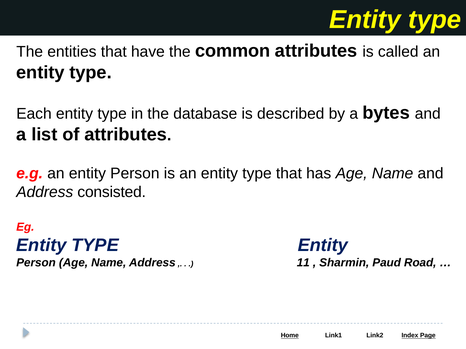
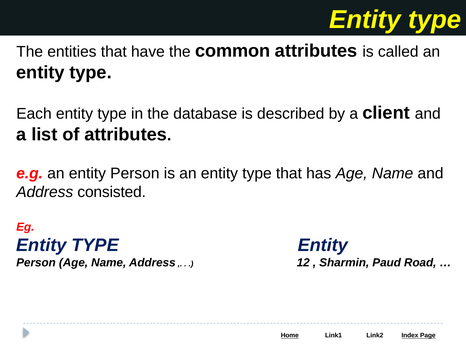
bytes: bytes -> client
11: 11 -> 12
